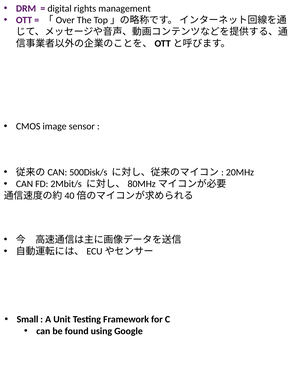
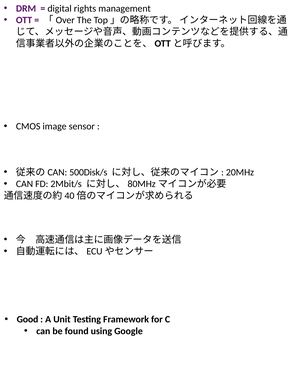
Small: Small -> Good
